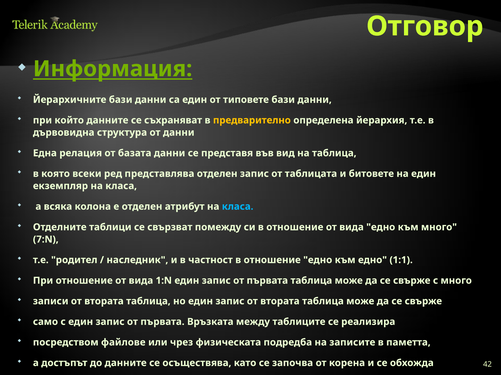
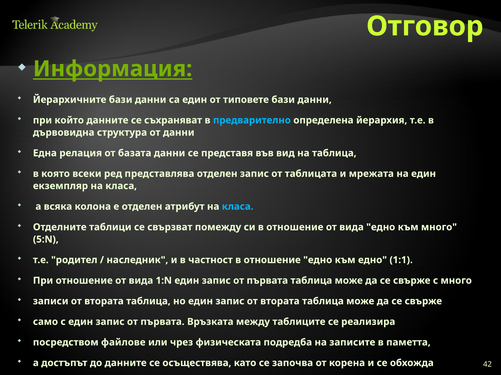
предварително colour: yellow -> light blue
битовете: битовете -> мрежата
7:N: 7:N -> 5:N
